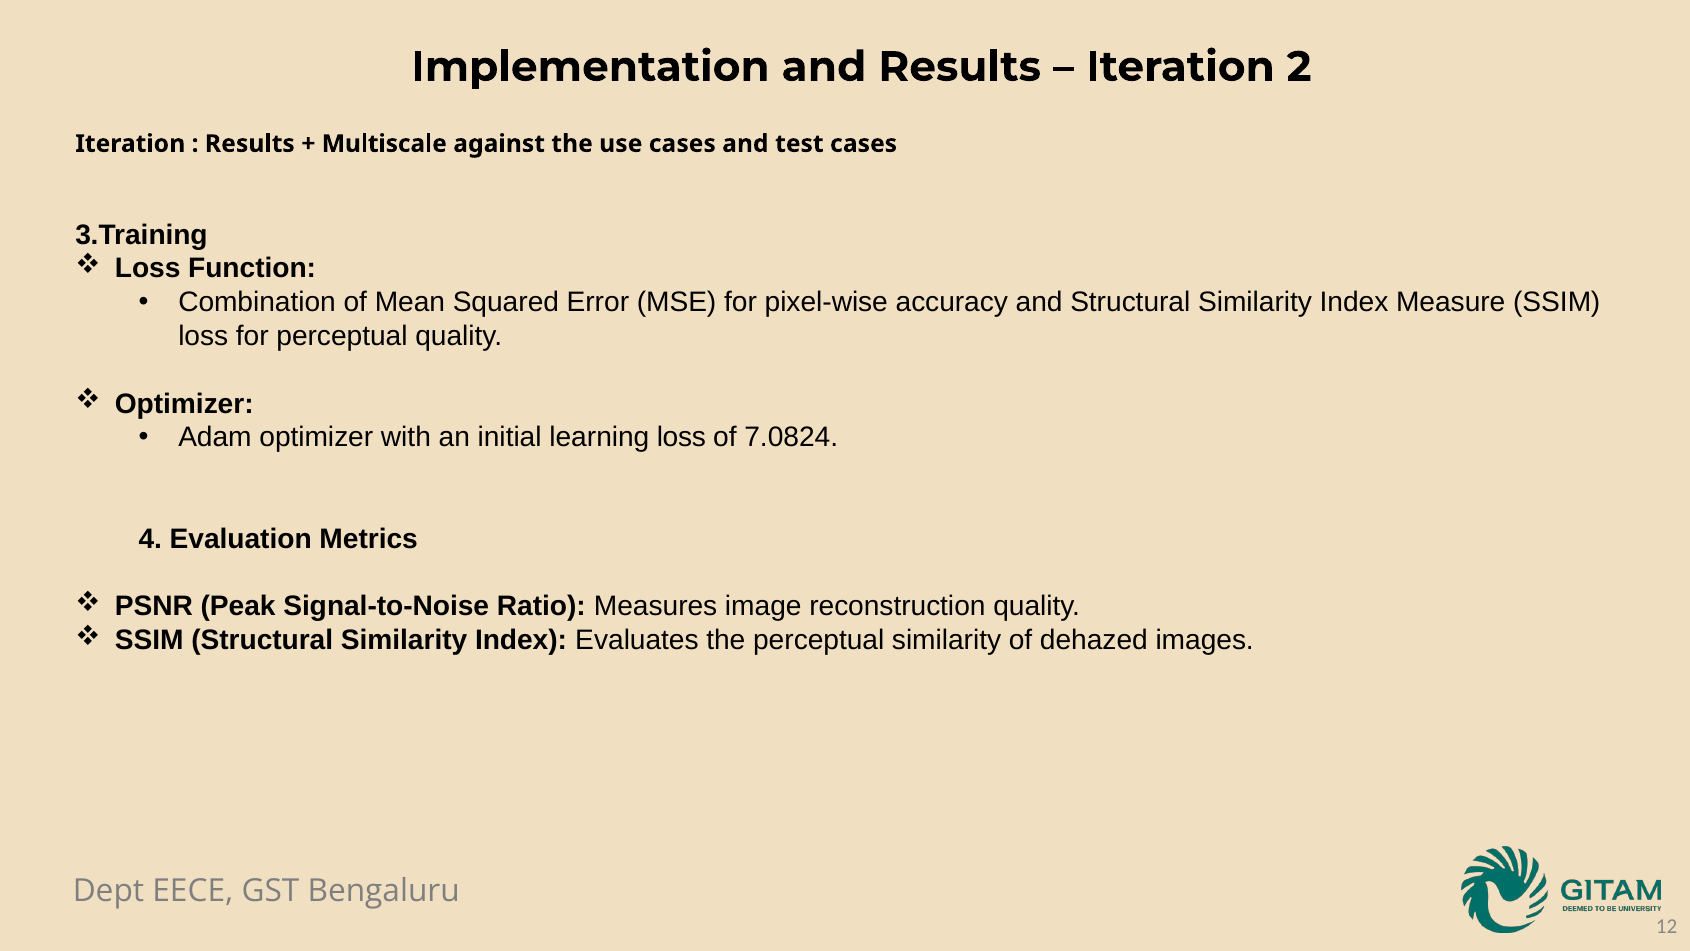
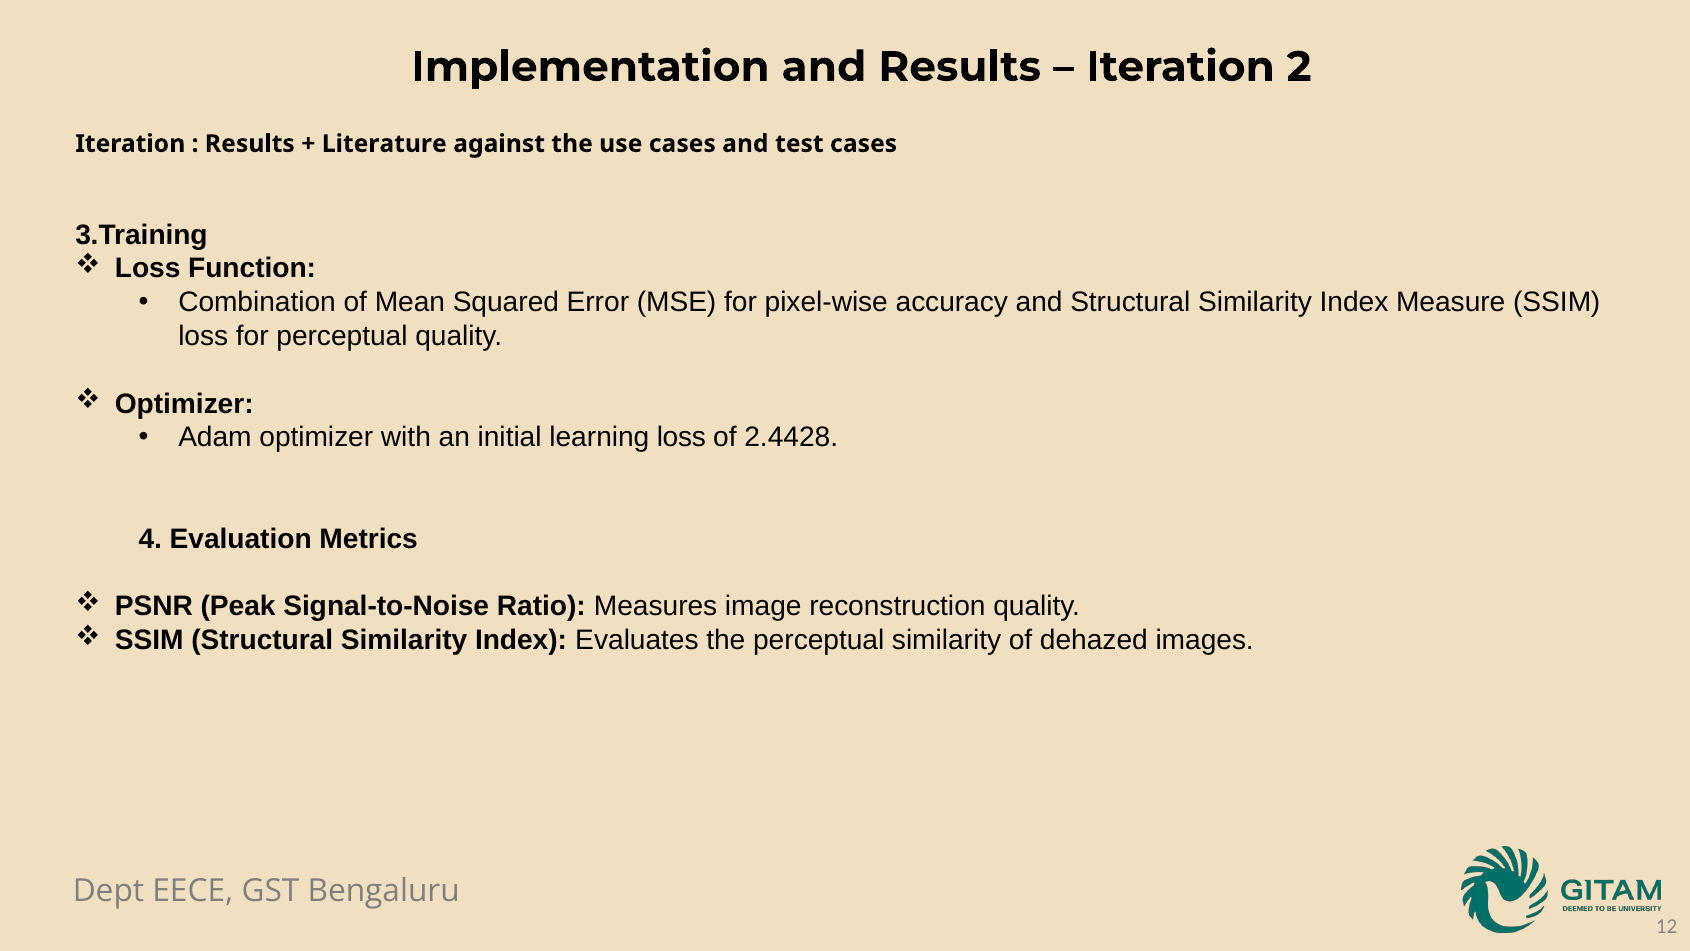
Multiscale: Multiscale -> Literature
7.0824: 7.0824 -> 2.4428
